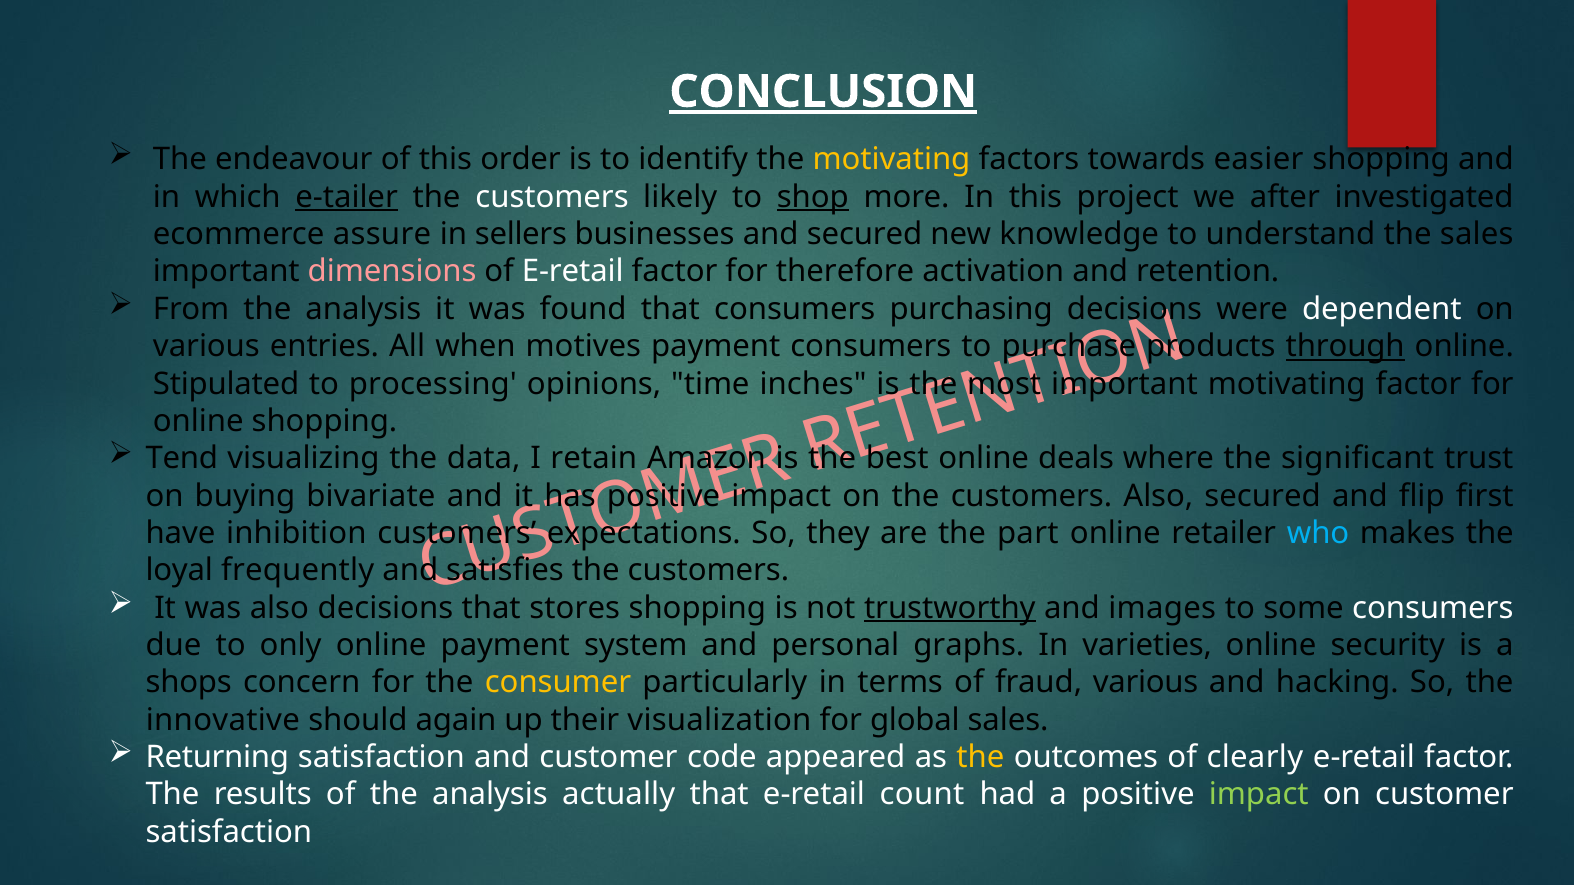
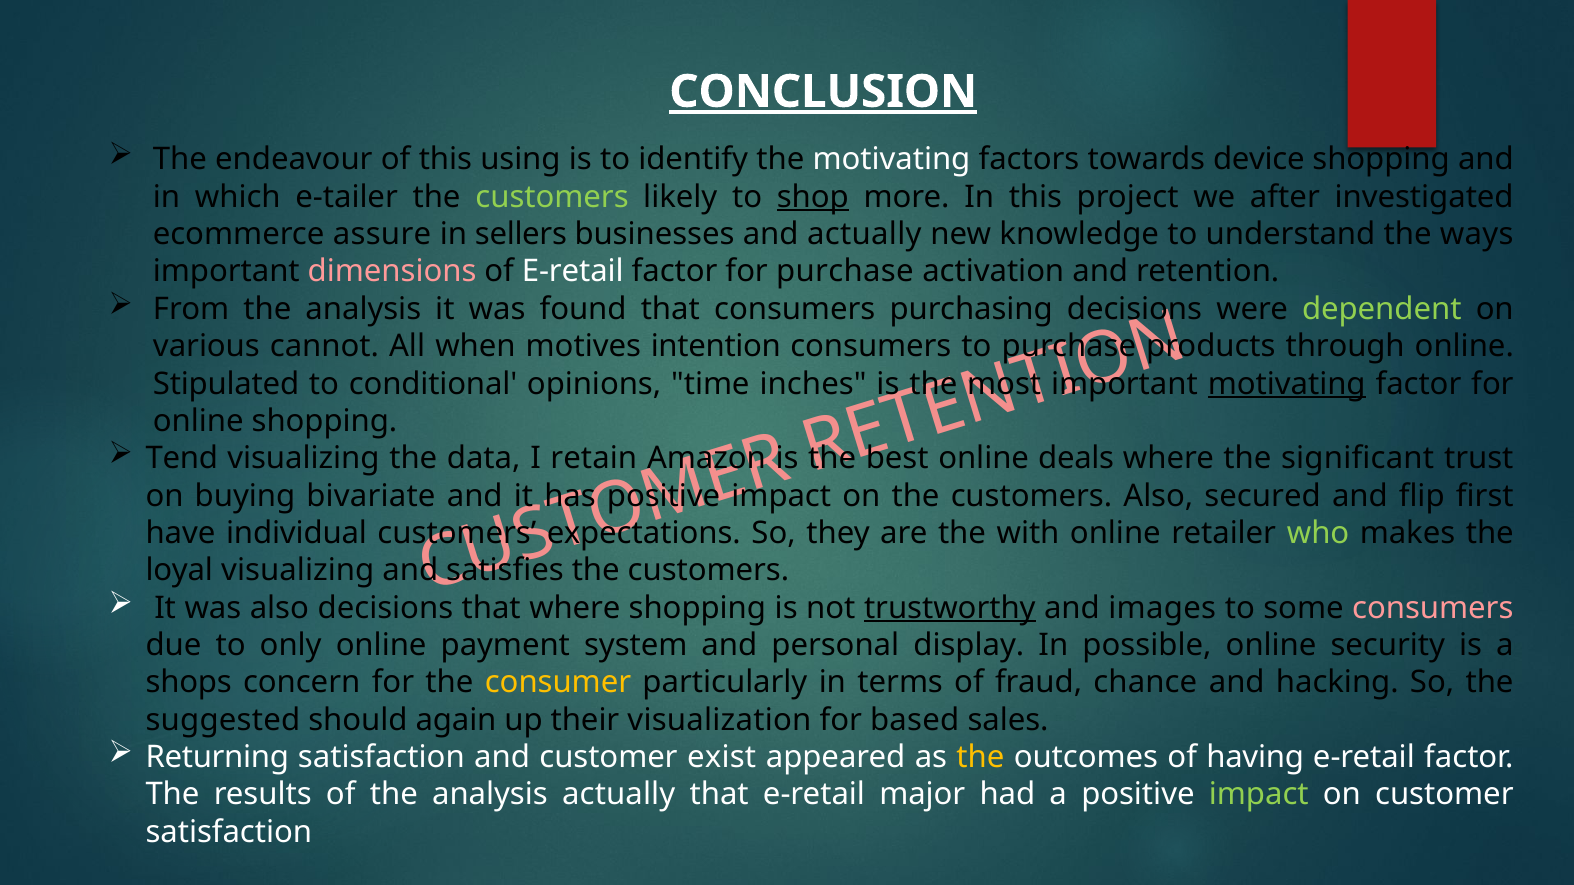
order: order -> using
motivating at (891, 160) colour: yellow -> white
easier: easier -> device
e-tailer underline: present -> none
customers at (552, 197) colour: white -> light green
and secured: secured -> actually
the sales: sales -> ways
for therefore: therefore -> purchase
dependent colour: white -> light green
entries: entries -> cannot
motives payment: payment -> intention
through underline: present -> none
processing: processing -> conditional
motivating at (1287, 384) underline: none -> present
inhibition: inhibition -> individual
part: part -> with
who colour: light blue -> light green
loyal frequently: frequently -> visualizing
that stores: stores -> where
consumers at (1433, 608) colour: white -> pink
graphs: graphs -> display
varieties: varieties -> possible
fraud various: various -> chance
innovative: innovative -> suggested
global: global -> based
code: code -> exist
clearly: clearly -> having
count: count -> major
